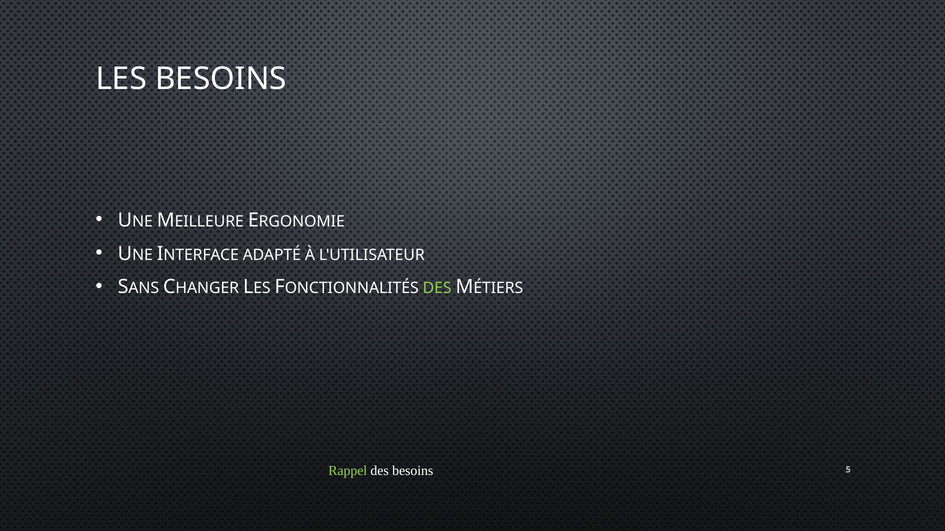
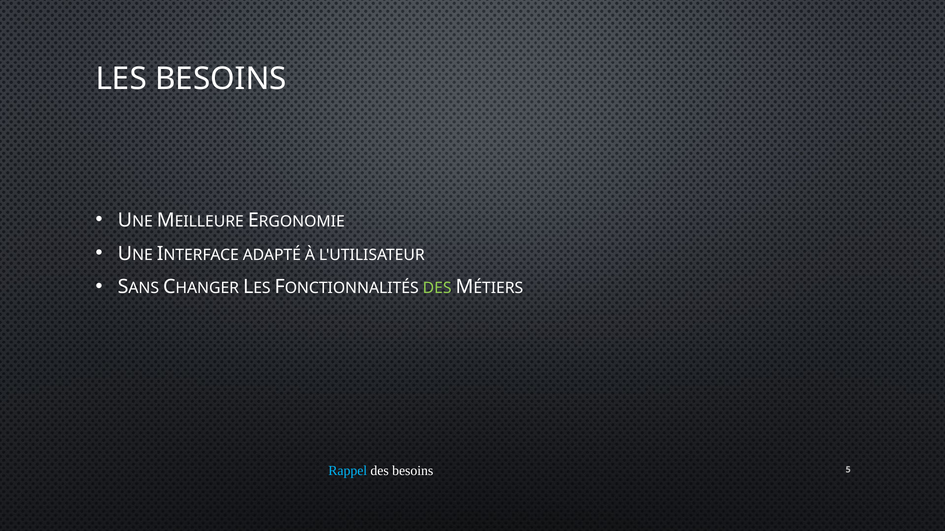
Rappel colour: light green -> light blue
